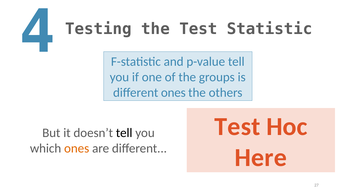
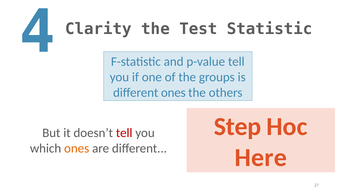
Testing: Testing -> Clarity
Test at (237, 127): Test -> Step
tell at (124, 133) colour: black -> red
